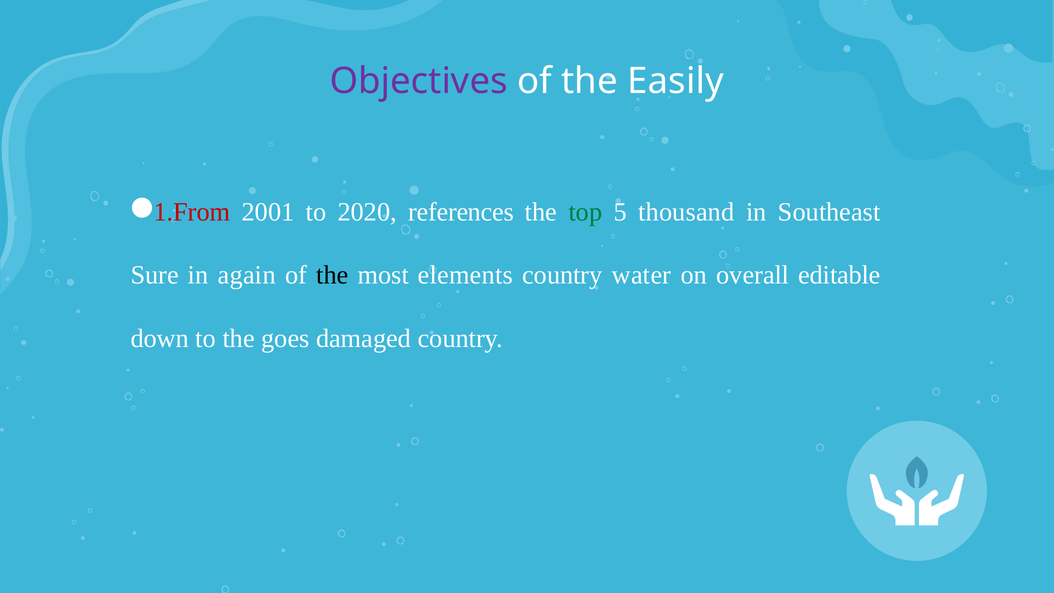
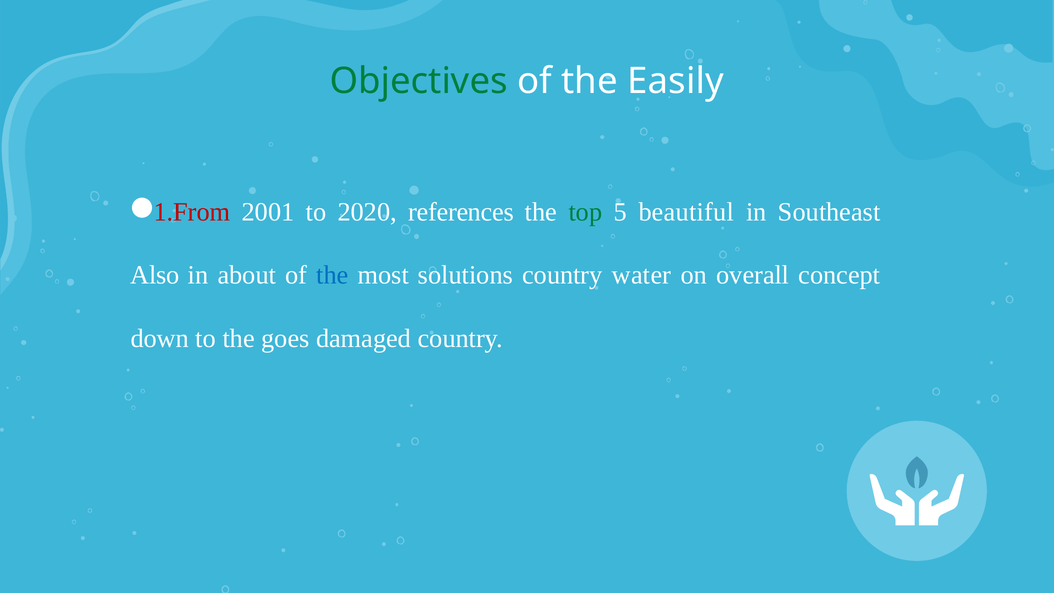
Objectives colour: purple -> green
thousand: thousand -> beautiful
Sure: Sure -> Also
again: again -> about
the at (332, 275) colour: black -> blue
elements: elements -> solutions
editable: editable -> concept
